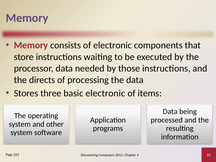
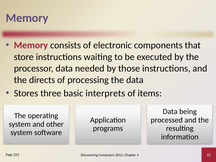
basic electronic: electronic -> interprets
